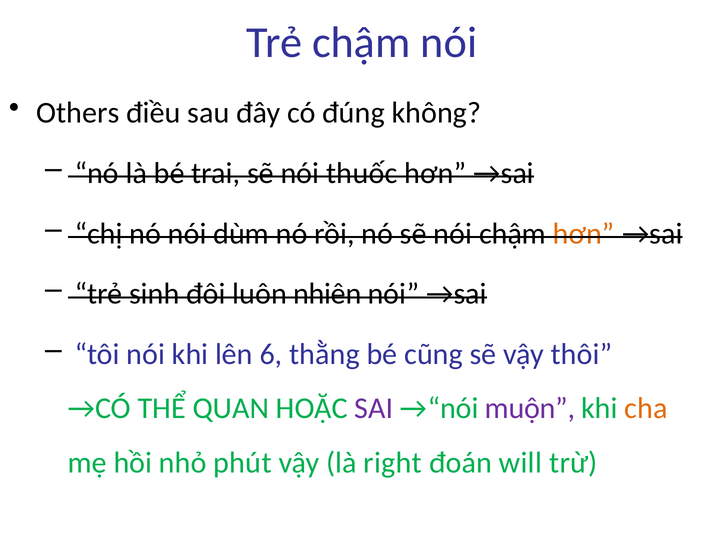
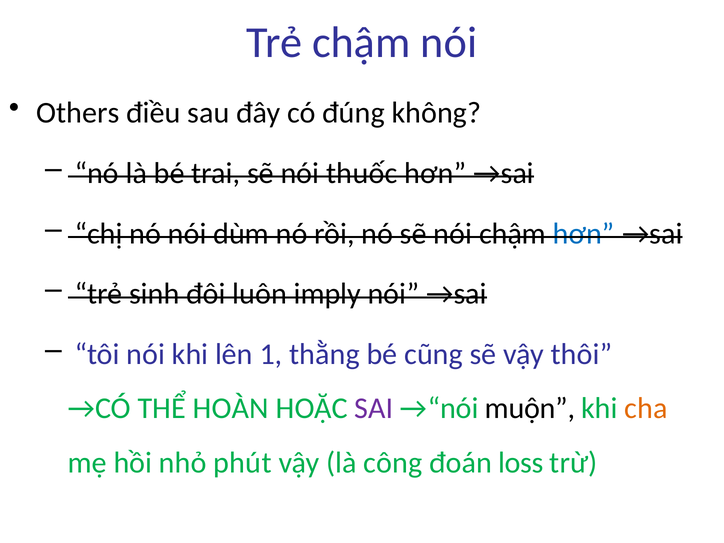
hơn at (584, 234) colour: orange -> blue
nhiên: nhiên -> imply
6: 6 -> 1
QUAN: QUAN -> HOÀN
muộn colour: purple -> black
right: right -> công
will: will -> loss
